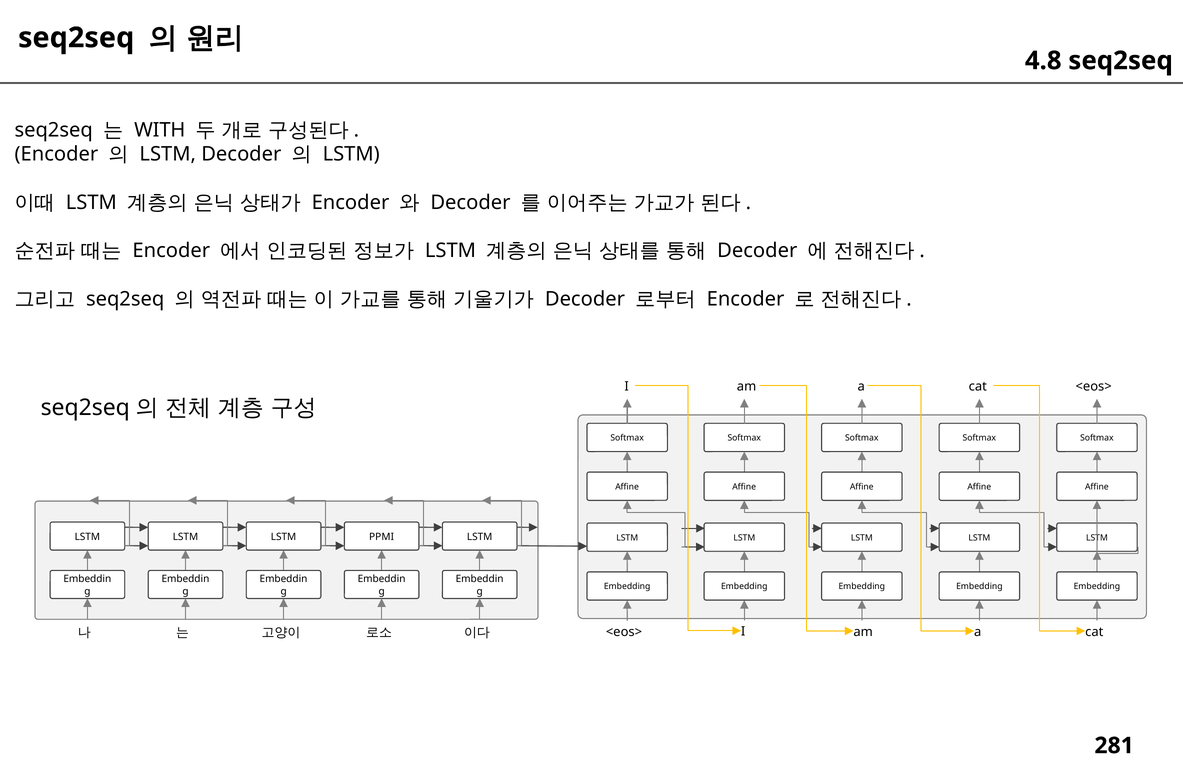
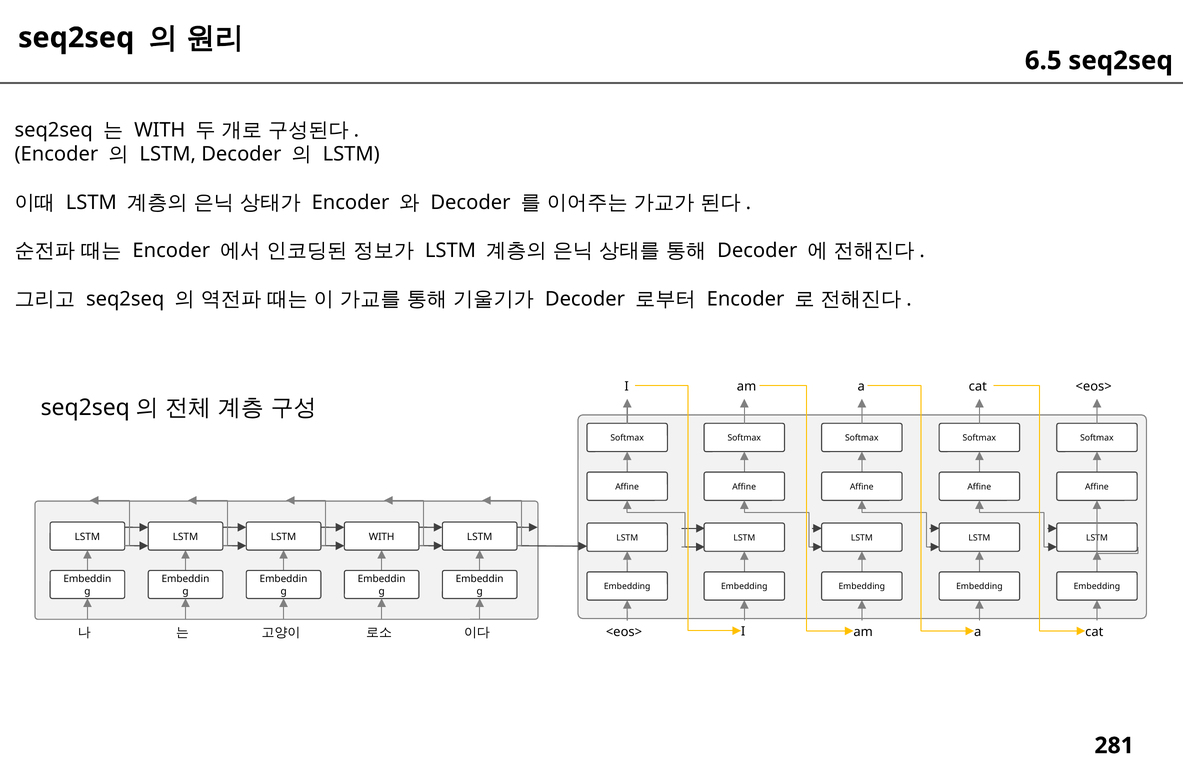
4.8: 4.8 -> 6.5
PPMI at (382, 537): PPMI -> WITH
